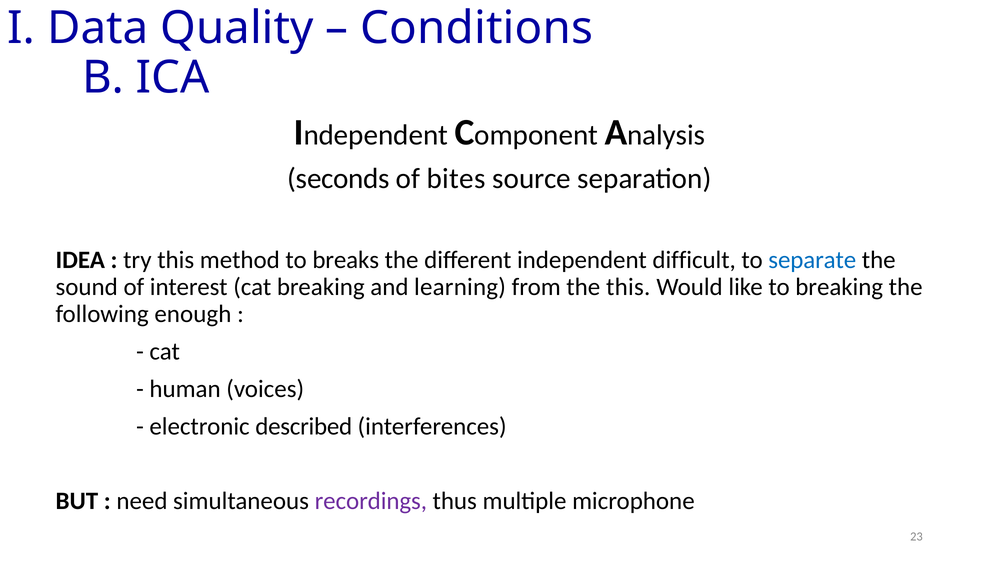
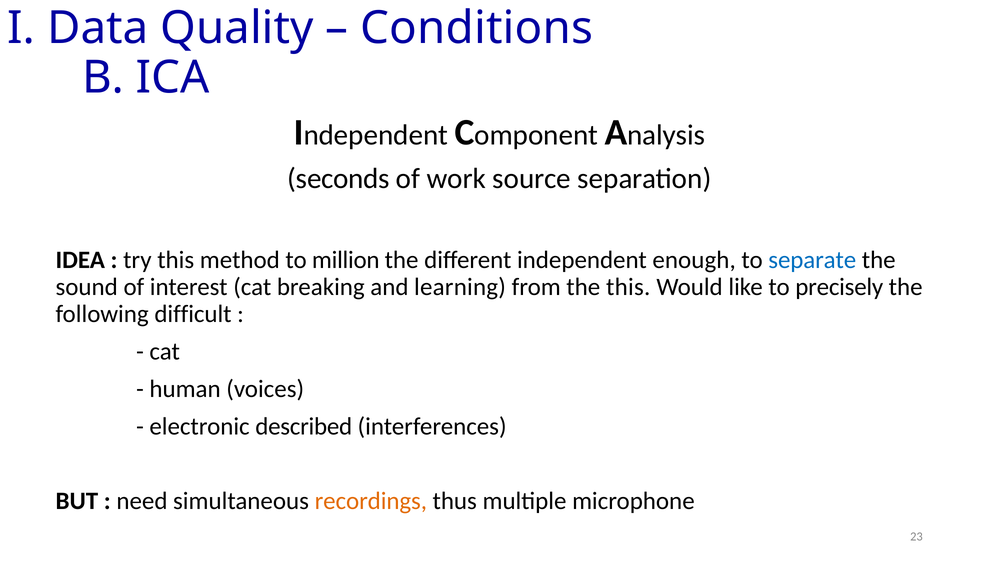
bites: bites -> work
breaks: breaks -> million
difficult: difficult -> enough
to breaking: breaking -> precisely
enough: enough -> difficult
recordings colour: purple -> orange
